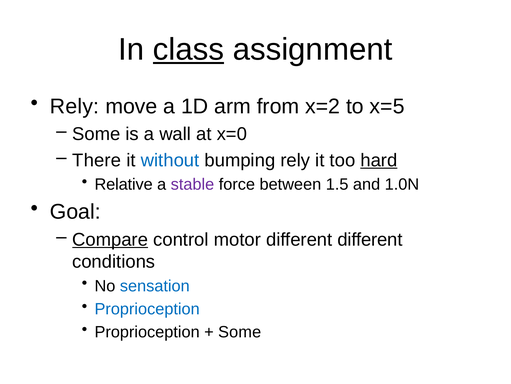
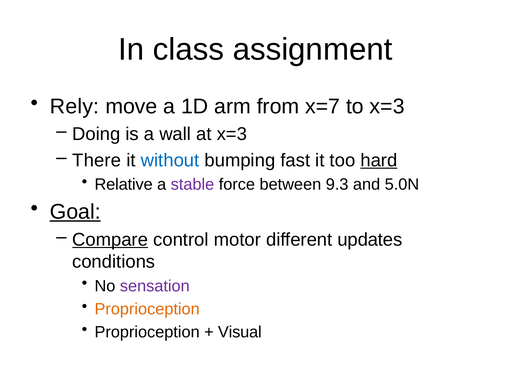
class underline: present -> none
x=2: x=2 -> x=7
to x=5: x=5 -> x=3
Some at (96, 134): Some -> Doing
at x=0: x=0 -> x=3
bumping rely: rely -> fast
1.5: 1.5 -> 9.3
1.0N: 1.0N -> 5.0N
Goal underline: none -> present
different different: different -> updates
sensation colour: blue -> purple
Proprioception at (147, 308) colour: blue -> orange
Some at (240, 331): Some -> Visual
